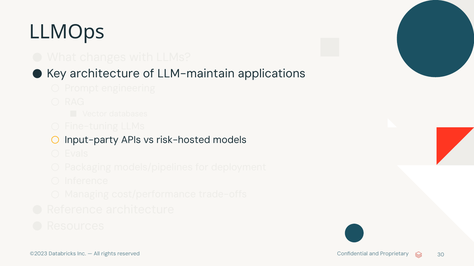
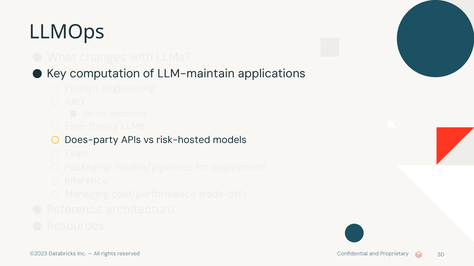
Key architecture: architecture -> computation
Input-party: Input-party -> Does-party
